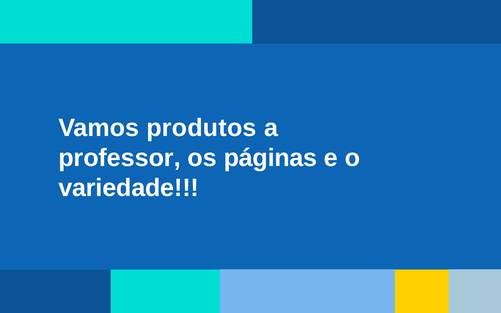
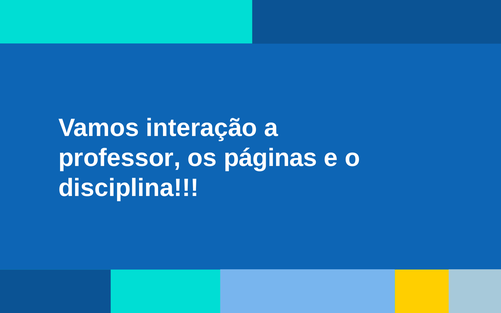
produtos: produtos -> interação
variedade: variedade -> disciplina
